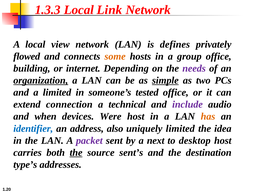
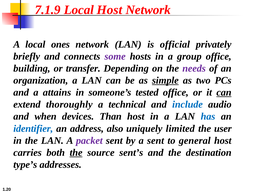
1.3.3: 1.3.3 -> 7.1.9
Local Link: Link -> Host
view: view -> ones
defines: defines -> official
flowed: flowed -> briefly
some colour: orange -> purple
internet: internet -> transfer
organization underline: present -> none
a limited: limited -> attains
can at (224, 93) underline: none -> present
connection: connection -> thoroughly
include colour: purple -> blue
Were: Were -> Than
has colour: orange -> blue
idea: idea -> user
a next: next -> sent
desktop: desktop -> general
